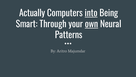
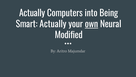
into underline: present -> none
Smart Through: Through -> Actually
Patterns: Patterns -> Modified
